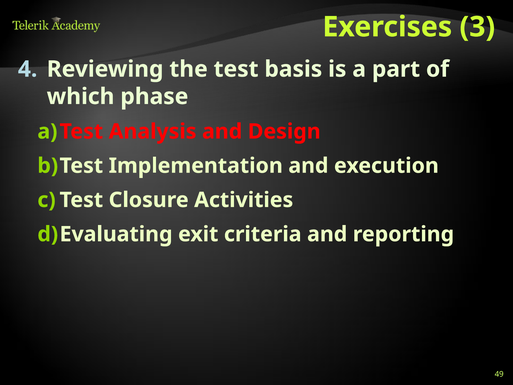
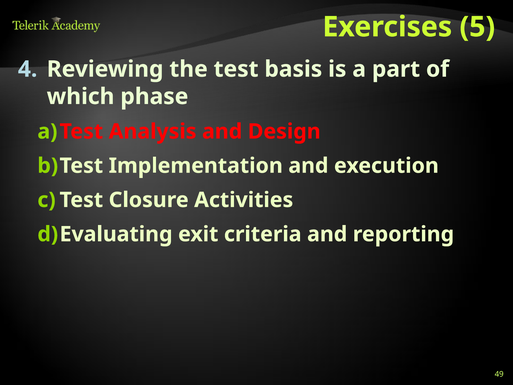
3: 3 -> 5
